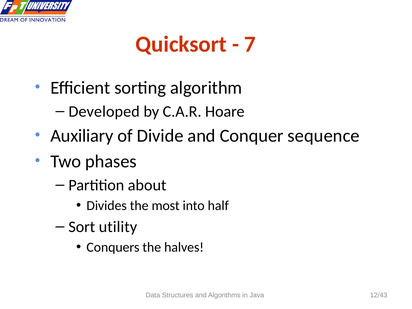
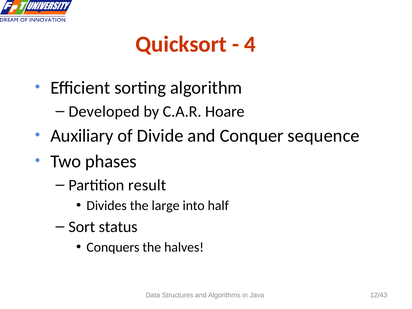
7: 7 -> 4
about: about -> result
most: most -> large
utility: utility -> status
